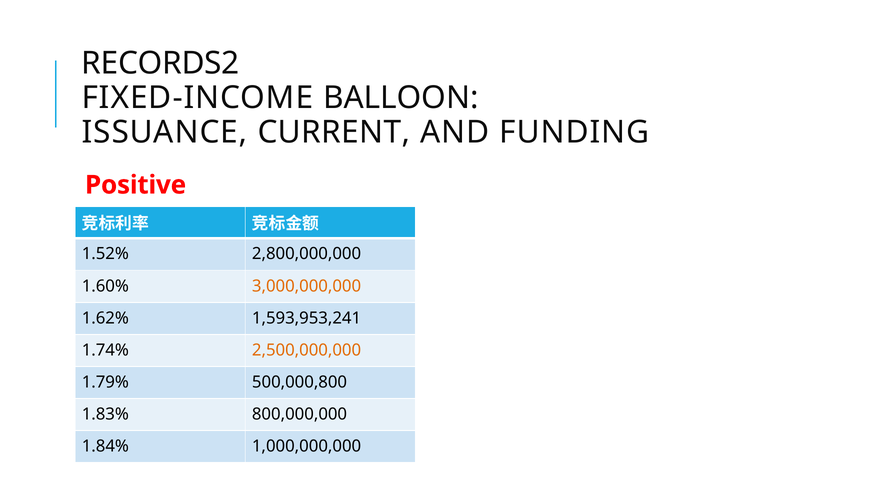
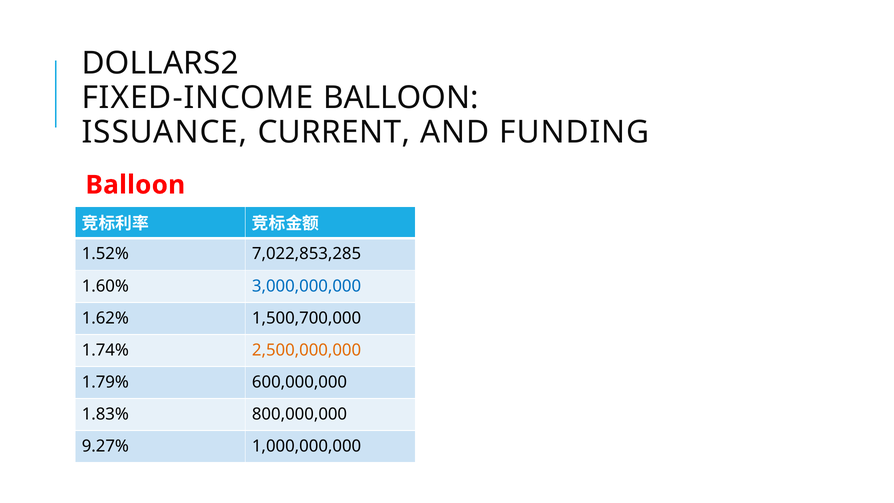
RECORDS2: RECORDS2 -> DOLLARS2
Positive at (136, 185): Positive -> Balloon
2,800,000,000: 2,800,000,000 -> 7,022,853,285
3,000,000,000 colour: orange -> blue
1,593,953,241: 1,593,953,241 -> 1,500,700,000
500,000,800: 500,000,800 -> 600,000,000
1.84%: 1.84% -> 9.27%
